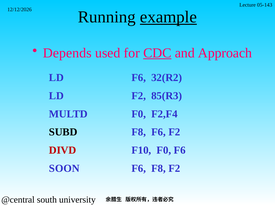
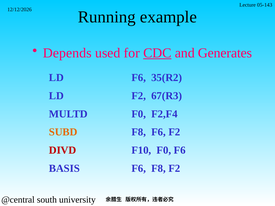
example underline: present -> none
Approach: Approach -> Generates
32(R2: 32(R2 -> 35(R2
85(R3: 85(R3 -> 67(R3
SUBD colour: black -> orange
SOON: SOON -> BASIS
